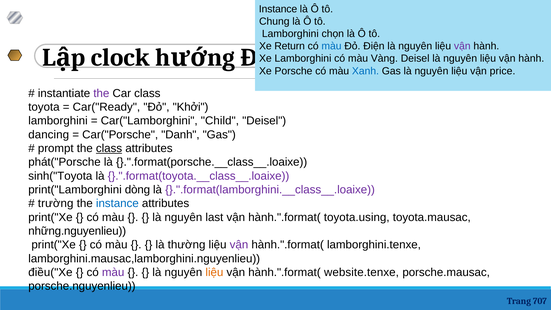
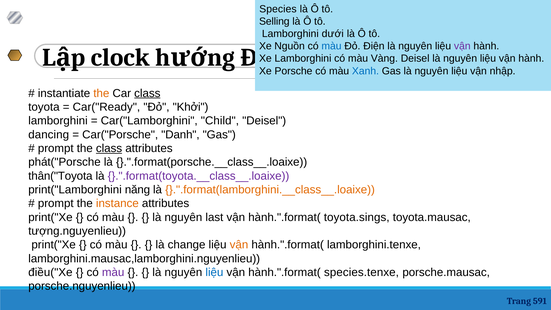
Instance at (278, 9): Instance -> Species
Chung: Chung -> Selling
chọn: chọn -> dưới
Return: Return -> Nguồn
price: price -> nhập
the at (101, 93) colour: purple -> orange
class at (147, 93) underline: none -> present
sinh("Toyota: sinh("Toyota -> thân("Toyota
dòng: dòng -> năng
}.".format(lamborghini.__class__.loaixe colour: purple -> orange
trường at (56, 203): trường -> prompt
instance at (117, 203) colour: blue -> orange
toyota.using: toyota.using -> toyota.sings
những.nguyenlieu: những.nguyenlieu -> tượng.nguyenlieu
thường: thường -> change
vận at (239, 245) colour: purple -> orange
liệu at (214, 272) colour: orange -> blue
website.tenxe: website.tenxe -> species.tenxe
707: 707 -> 591
